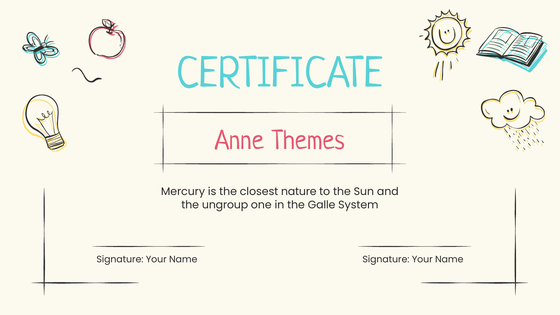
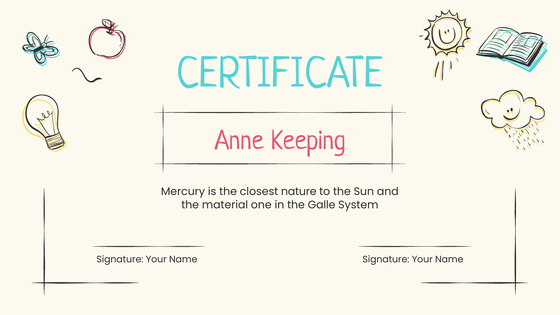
Themes: Themes -> Keeping
ungroup: ungroup -> material
